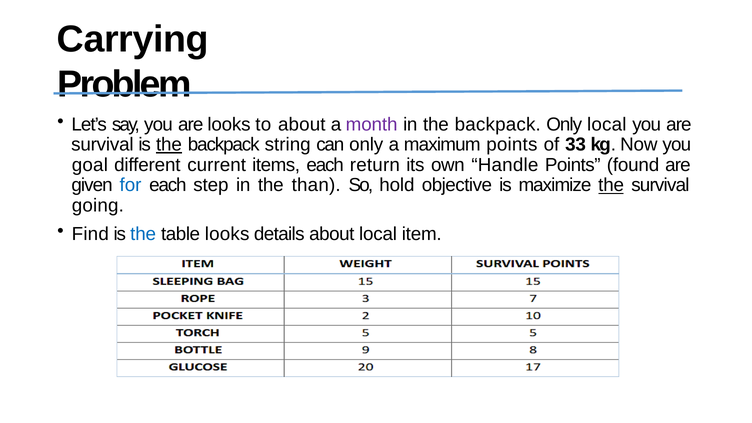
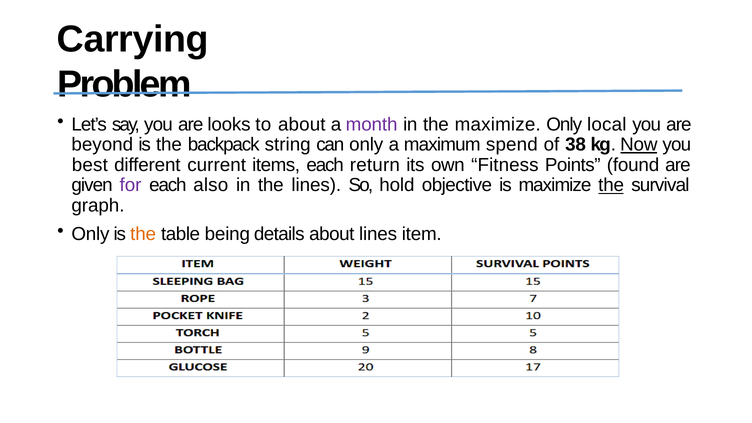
in the backpack: backpack -> maximize
survival at (102, 145): survival -> beyond
the at (169, 145) underline: present -> none
maximum points: points -> spend
33: 33 -> 38
Now underline: none -> present
goal: goal -> best
Handle: Handle -> Fitness
for colour: blue -> purple
step: step -> also
the than: than -> lines
going: going -> graph
Find at (90, 234): Find -> Only
the at (143, 234) colour: blue -> orange
table looks: looks -> being
about local: local -> lines
